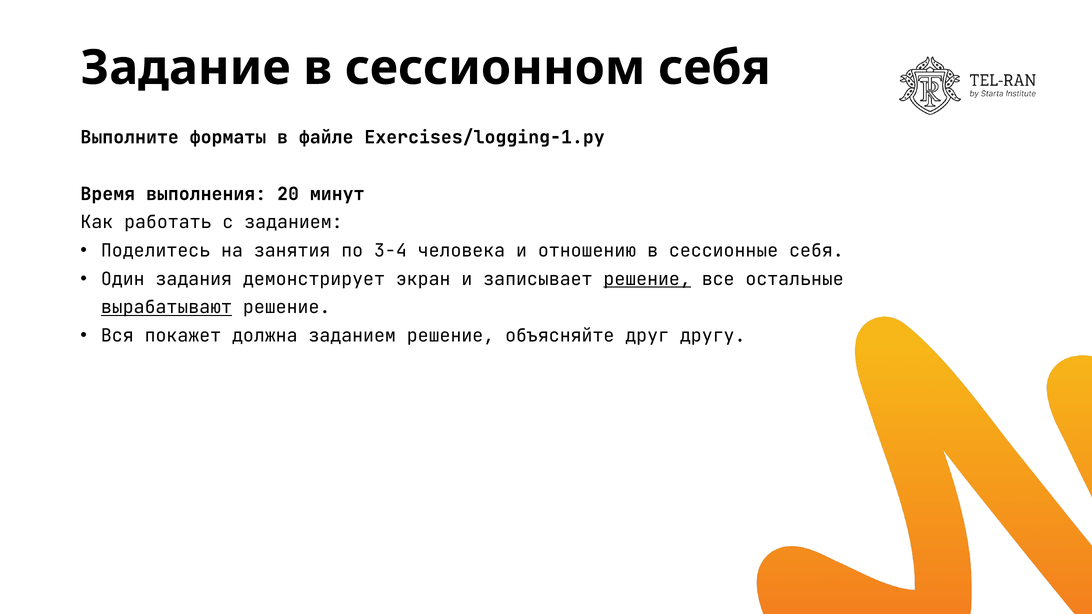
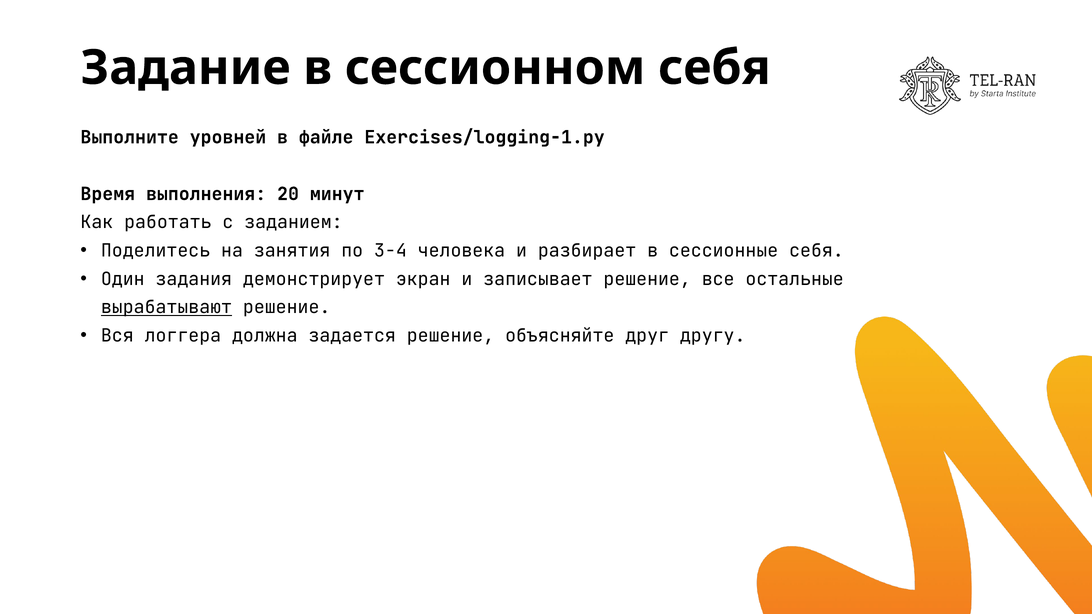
форматы: форматы -> уровней
отношению: отношению -> разбирает
решение at (647, 279) underline: present -> none
покажет: покажет -> логгера
должна заданием: заданием -> задается
